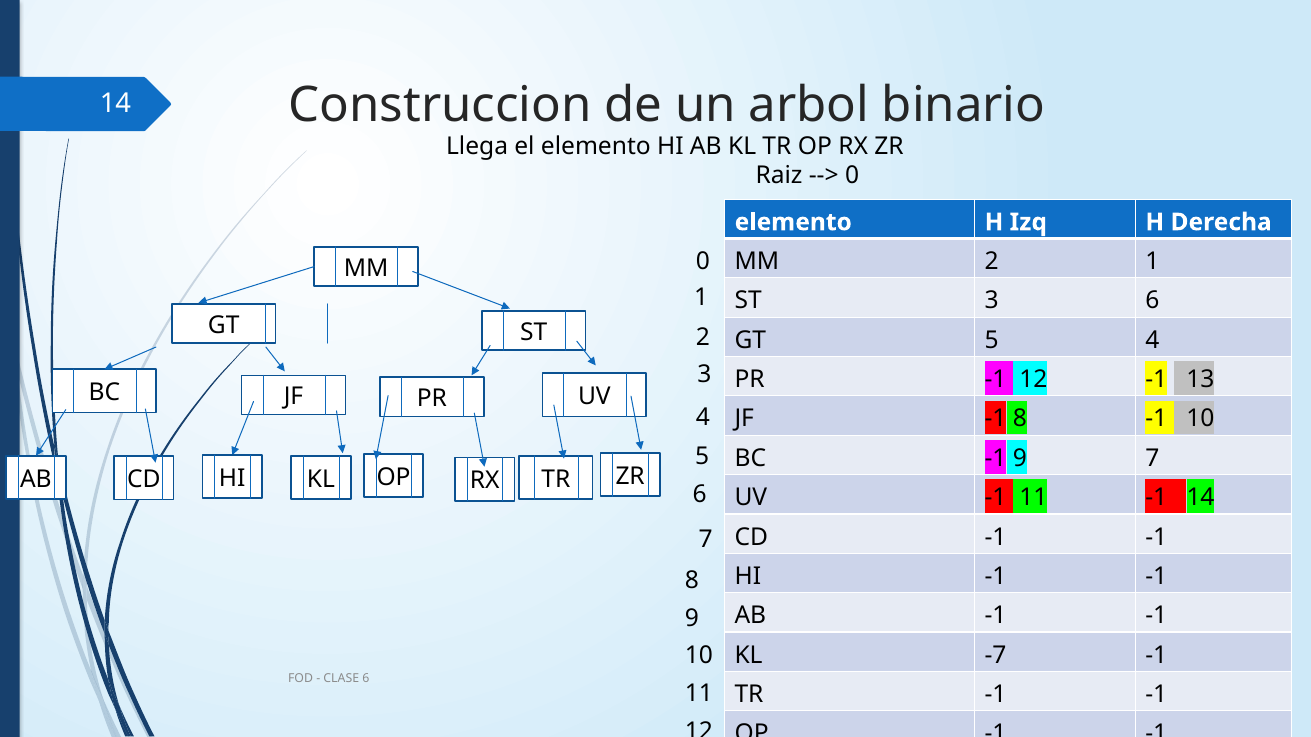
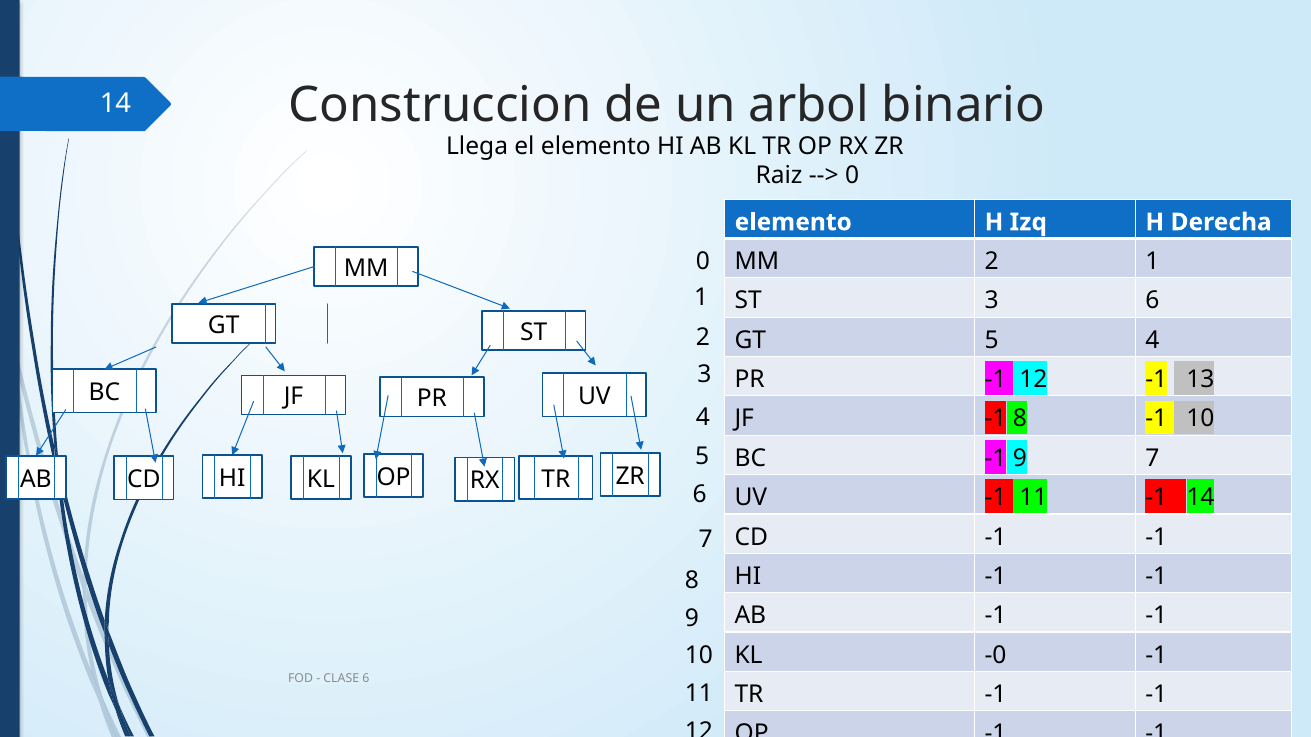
-7: -7 -> -0
